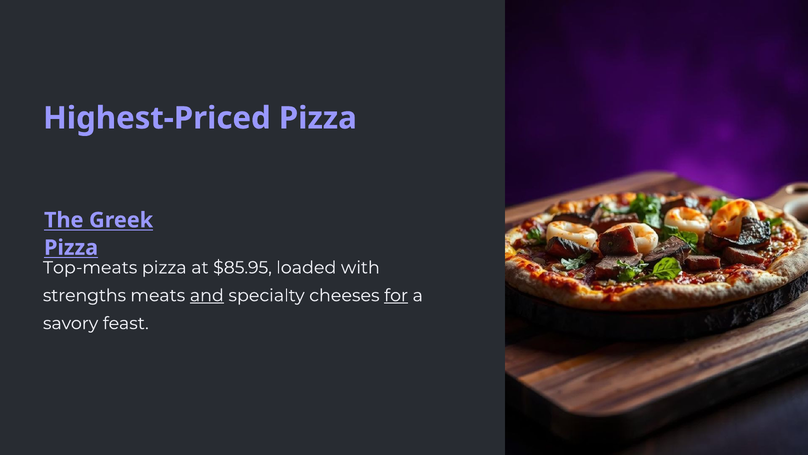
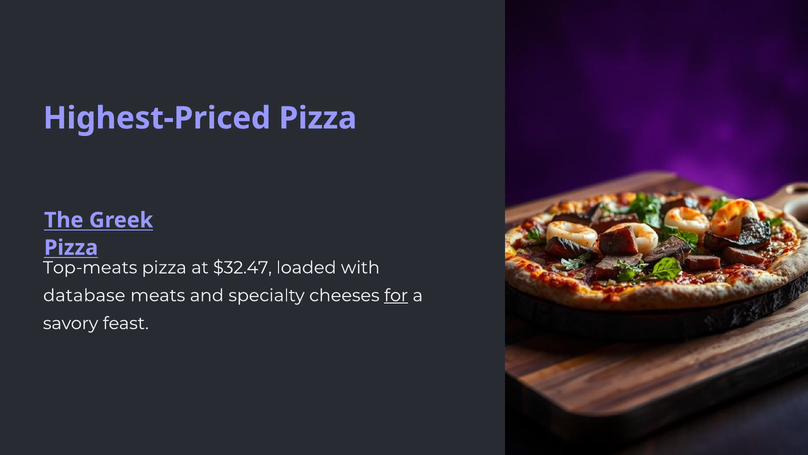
$85.95: $85.95 -> $32.47
strengths: strengths -> database
and underline: present -> none
